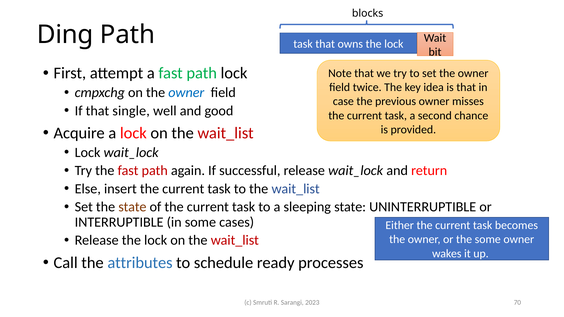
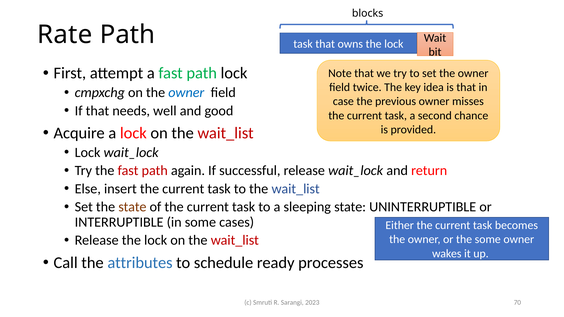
Ding: Ding -> Rate
single: single -> needs
